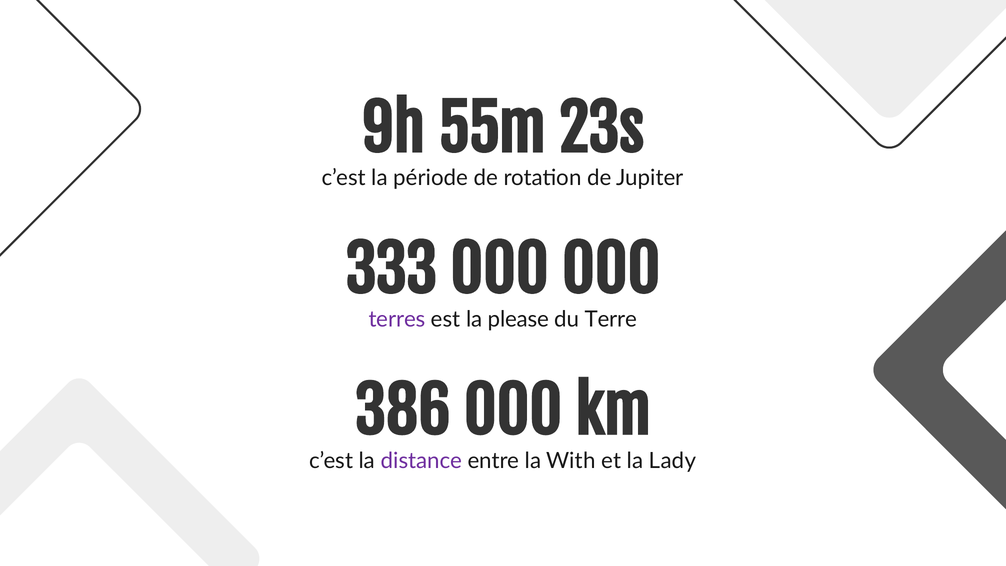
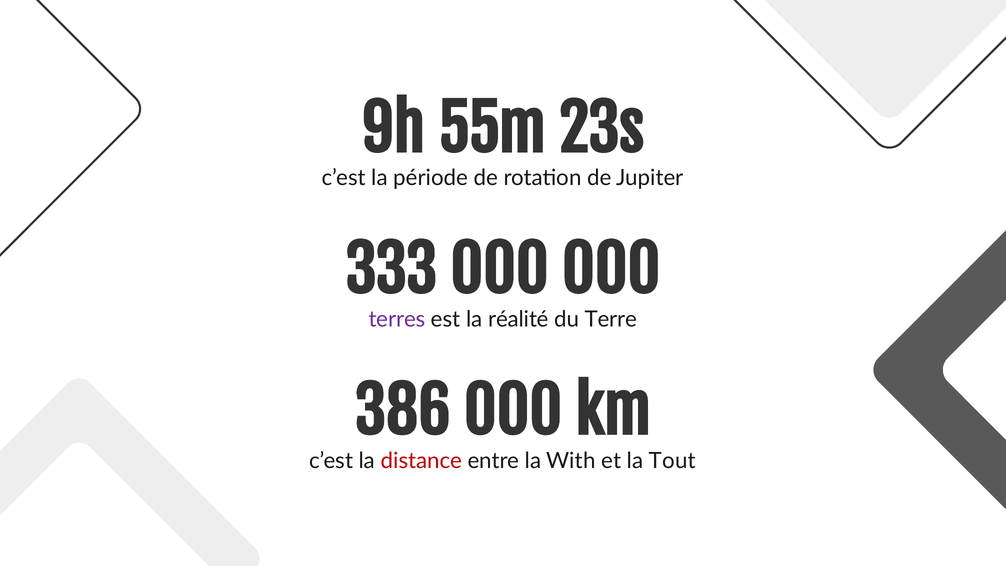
please: please -> réalité
distance colour: purple -> red
Lady: Lady -> Tout
